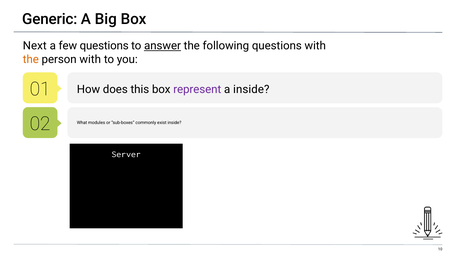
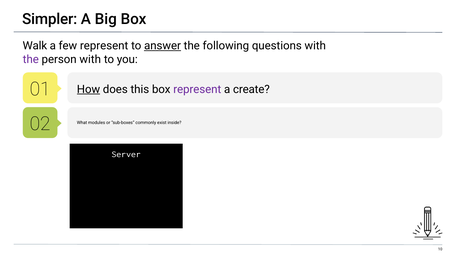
Generic: Generic -> Simpler
Next: Next -> Walk
few questions: questions -> represent
the at (31, 60) colour: orange -> purple
How underline: none -> present
a inside: inside -> create
